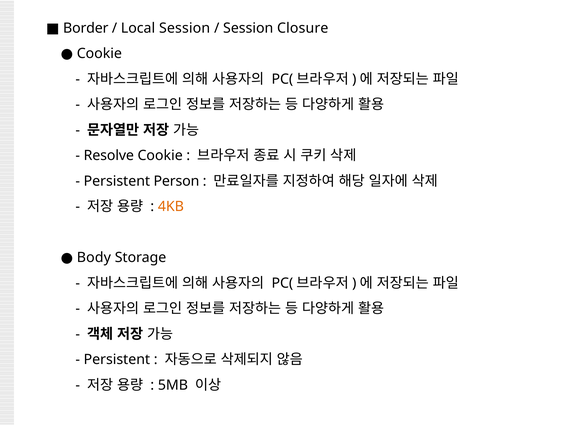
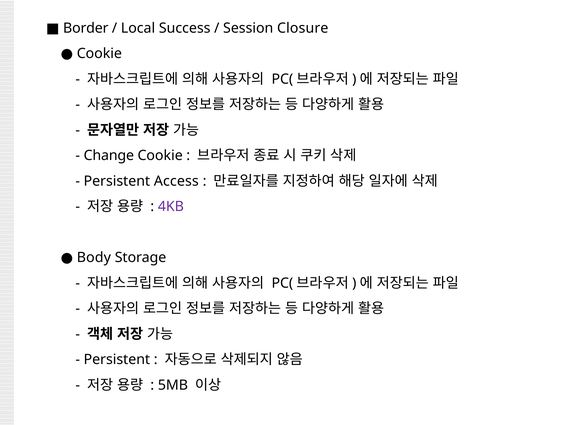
Local Session: Session -> Success
Resolve: Resolve -> Change
Person: Person -> Access
4KB colour: orange -> purple
